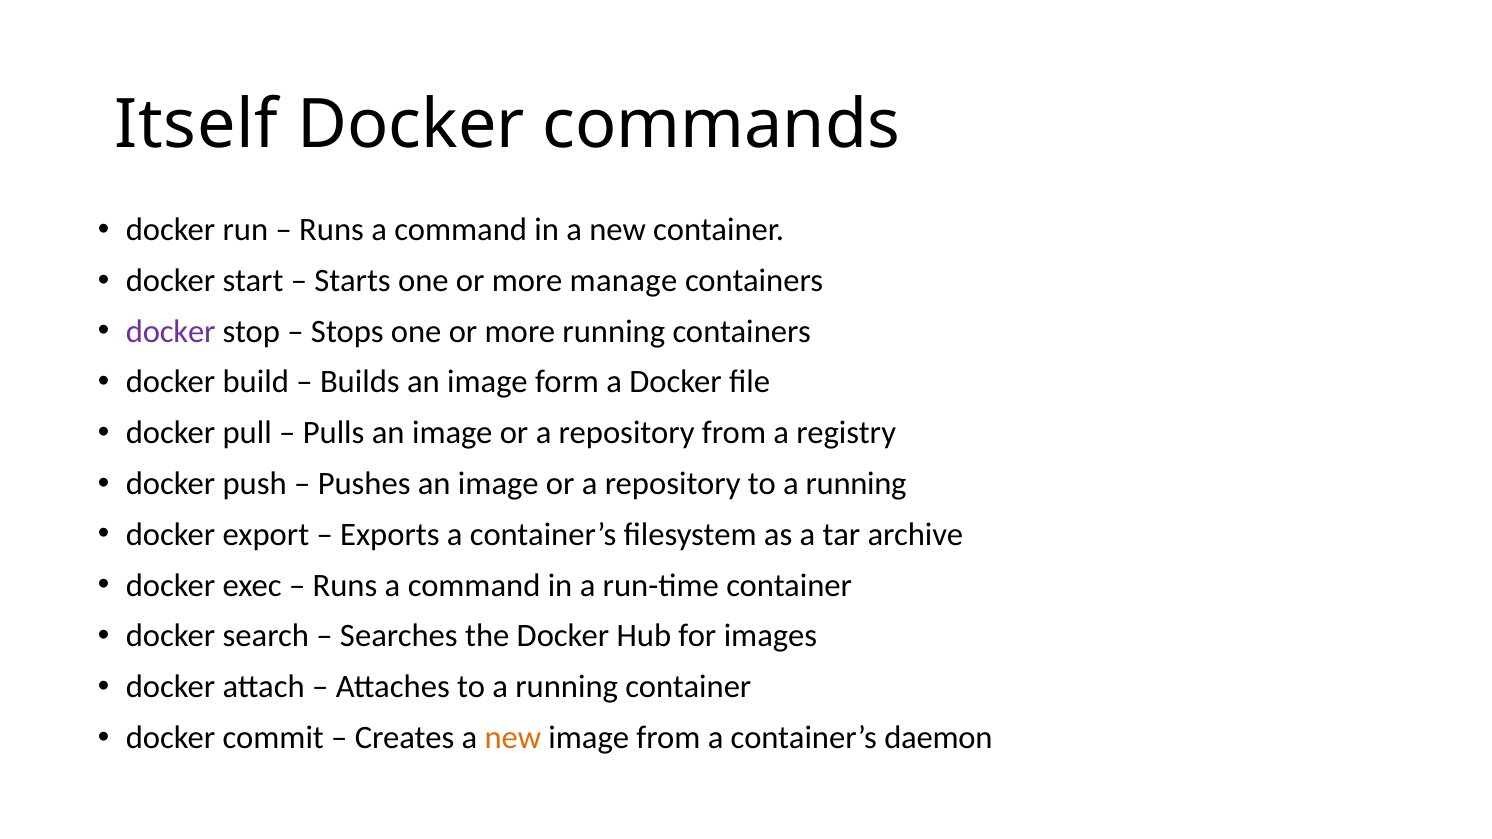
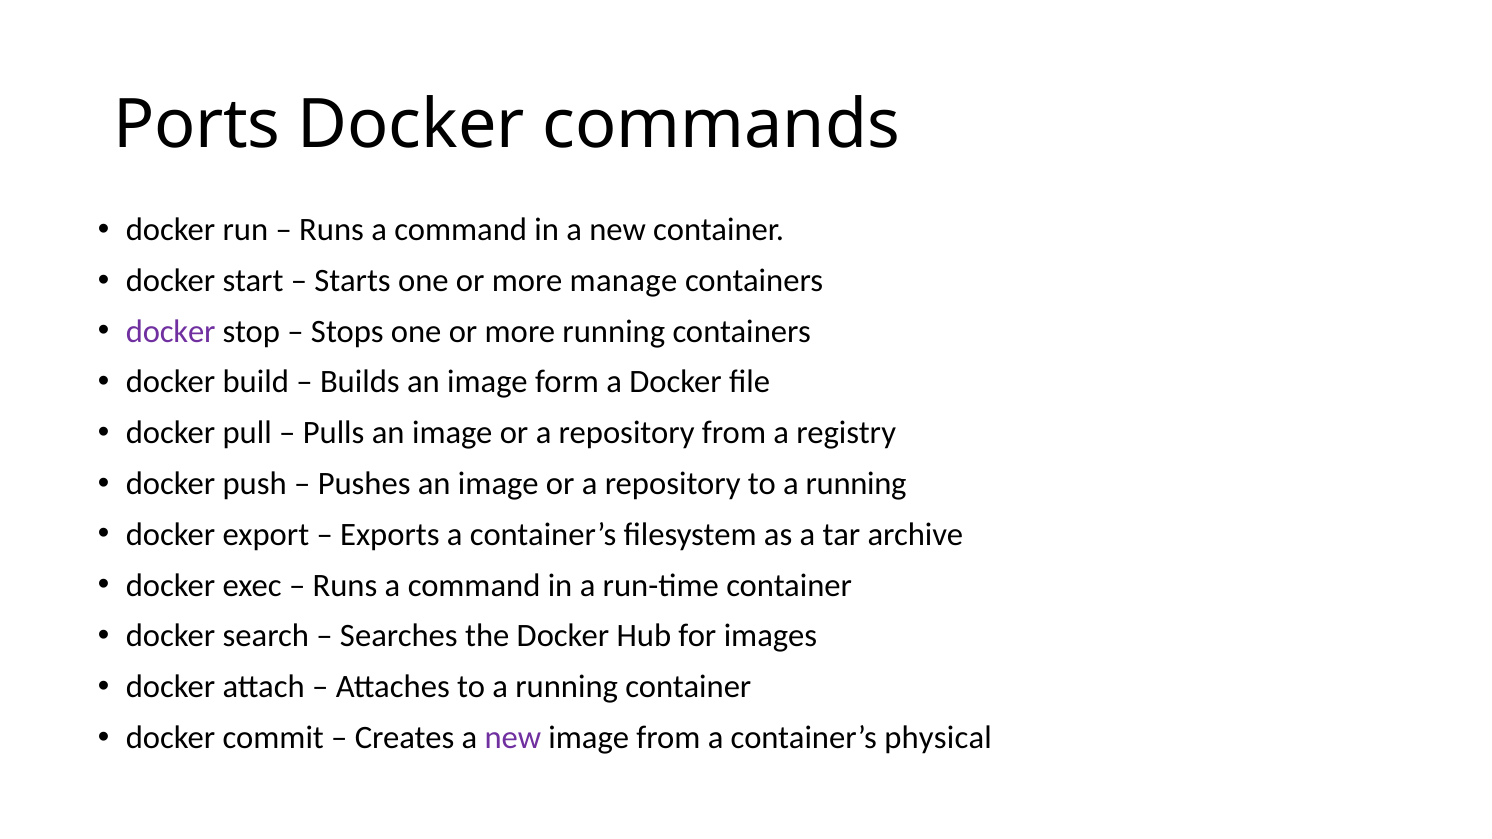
Itself: Itself -> Ports
new at (513, 738) colour: orange -> purple
daemon: daemon -> physical
